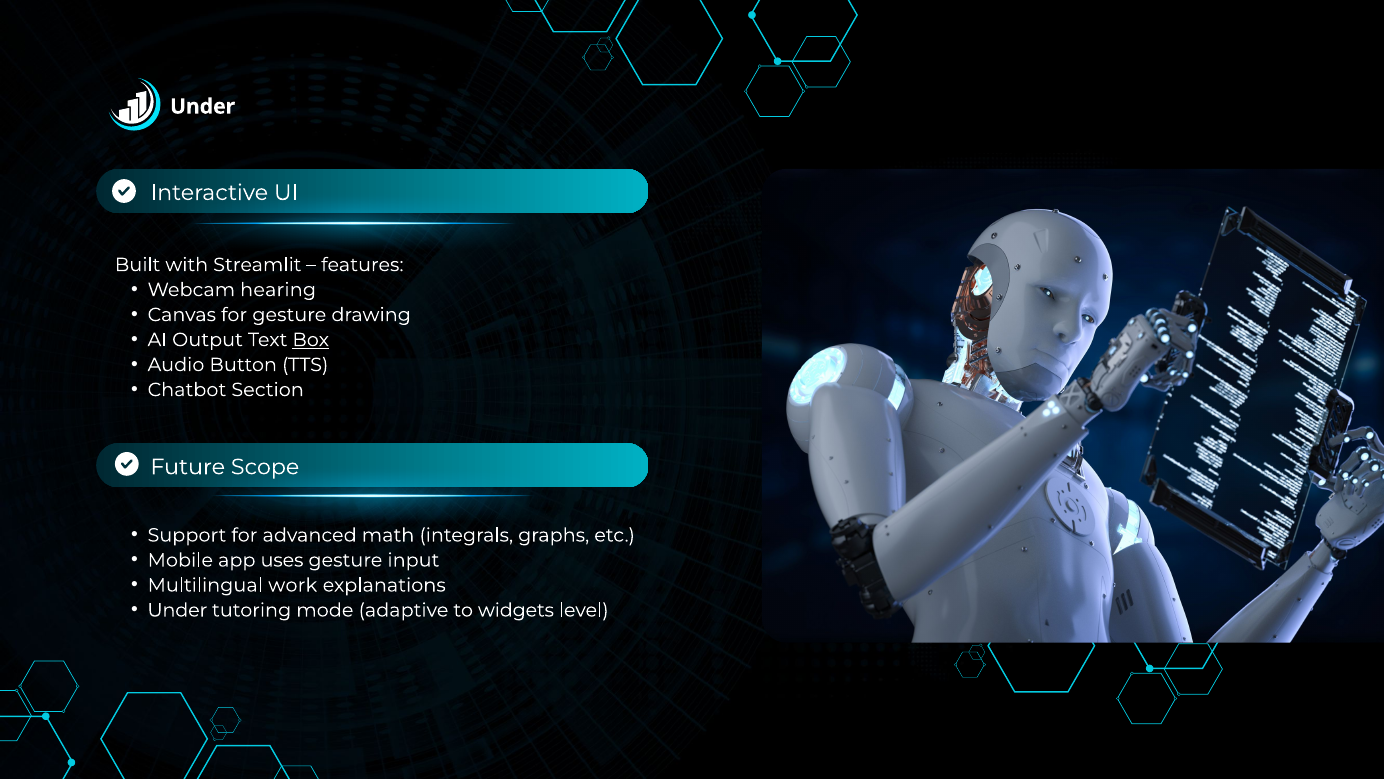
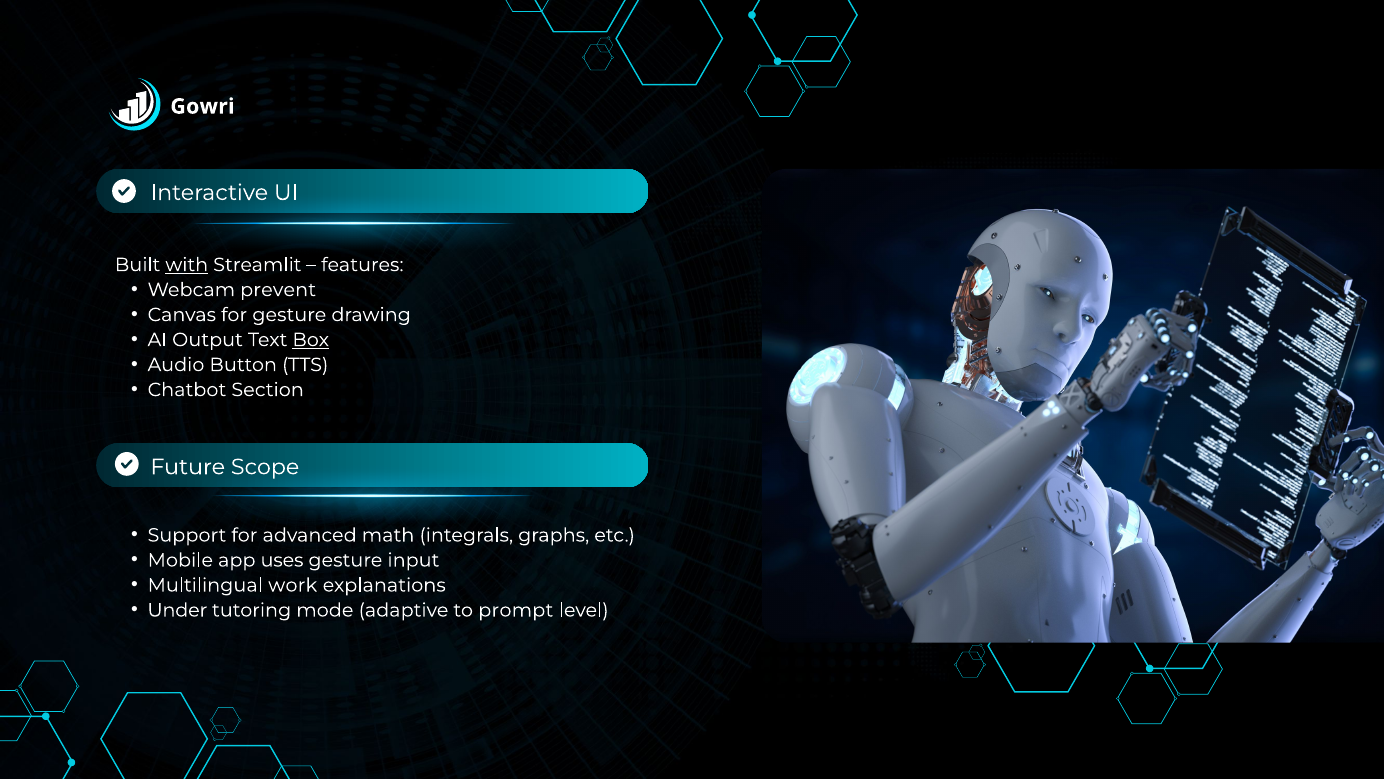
Under at (203, 106): Under -> Gowri
with underline: none -> present
hearing: hearing -> prevent
widgets: widgets -> prompt
